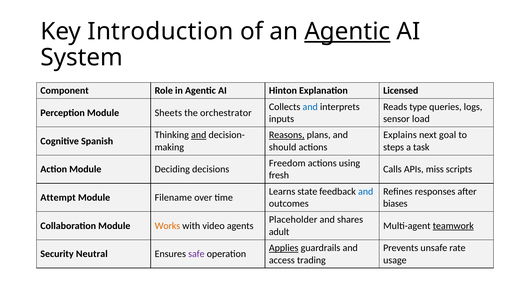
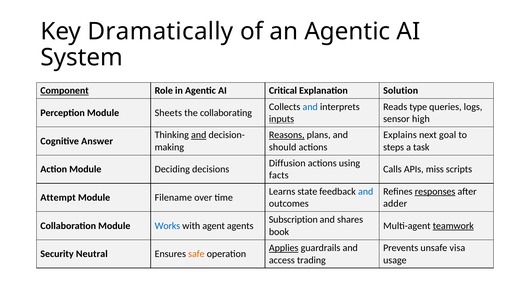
Introduction: Introduction -> Dramatically
Agentic at (347, 31) underline: present -> none
Component underline: none -> present
Hinton: Hinton -> Critical
Licensed: Licensed -> Solution
orchestrator: orchestrator -> collaborating
inputs underline: none -> present
load: load -> high
Spanish: Spanish -> Answer
Freedom: Freedom -> Diffusion
fresh: fresh -> facts
responses underline: none -> present
biases: biases -> adder
Placeholder: Placeholder -> Subscription
Works colour: orange -> blue
video: video -> agent
adult: adult -> book
rate: rate -> visa
safe colour: purple -> orange
